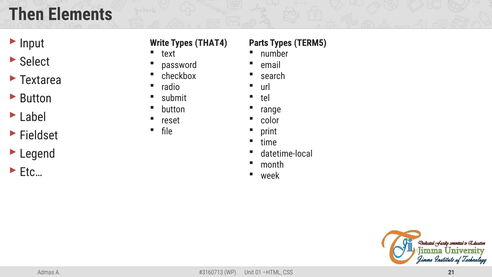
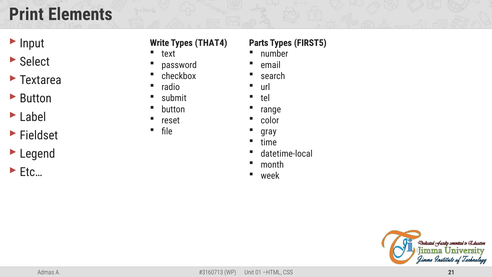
Then: Then -> Print
TERM5: TERM5 -> FIRST5
print: print -> gray
